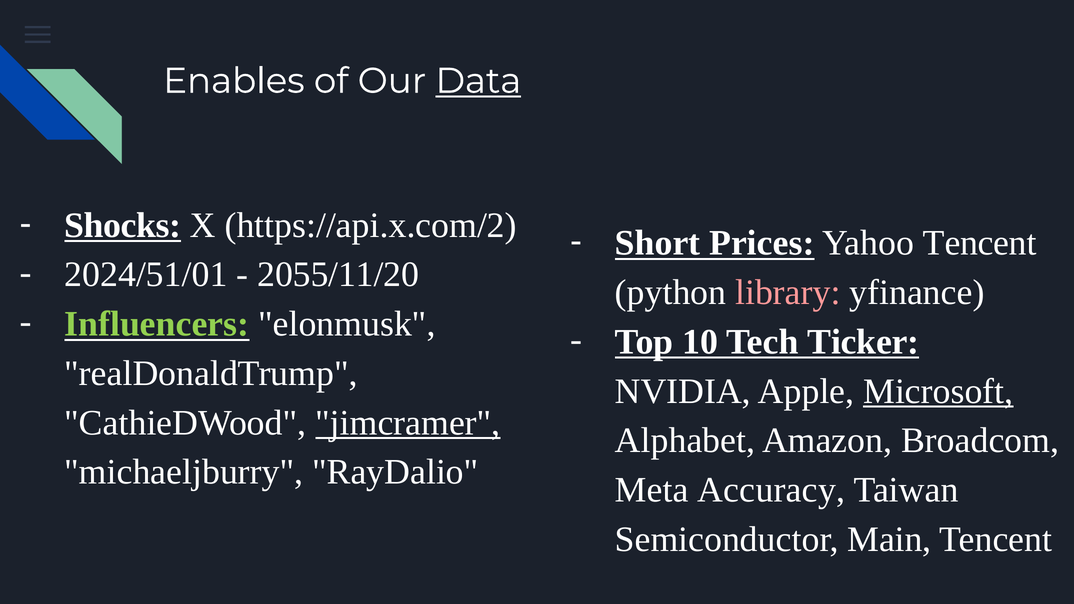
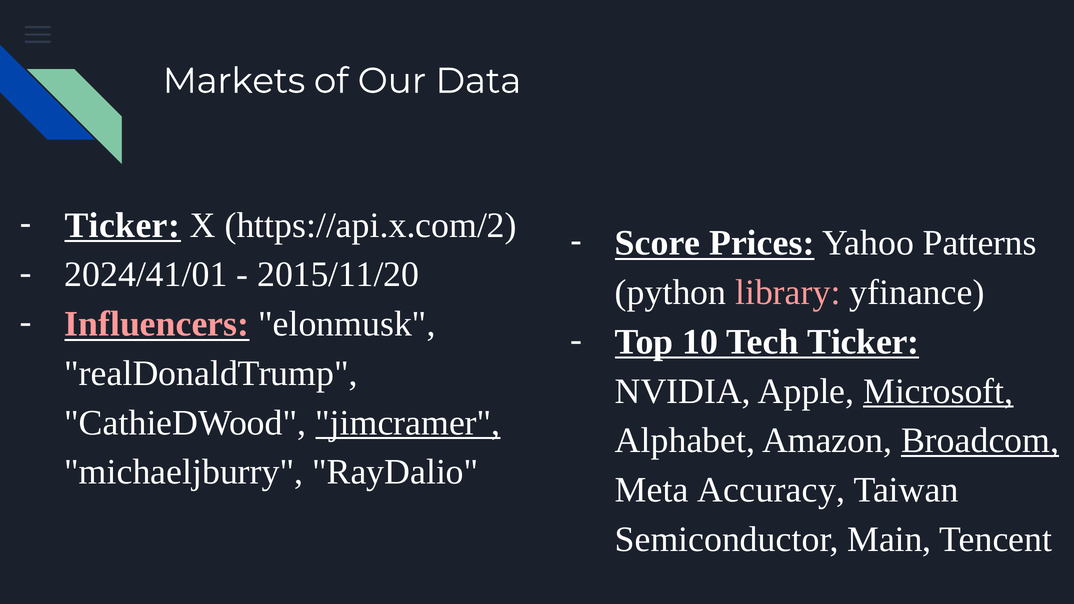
Enables: Enables -> Markets
Data underline: present -> none
Shocks at (123, 225): Shocks -> Ticker
Short: Short -> Score
Yahoo Tencent: Tencent -> Patterns
2024/51/01: 2024/51/01 -> 2024/41/01
2055/11/20: 2055/11/20 -> 2015/11/20
Influencers colour: light green -> pink
Broadcom underline: none -> present
